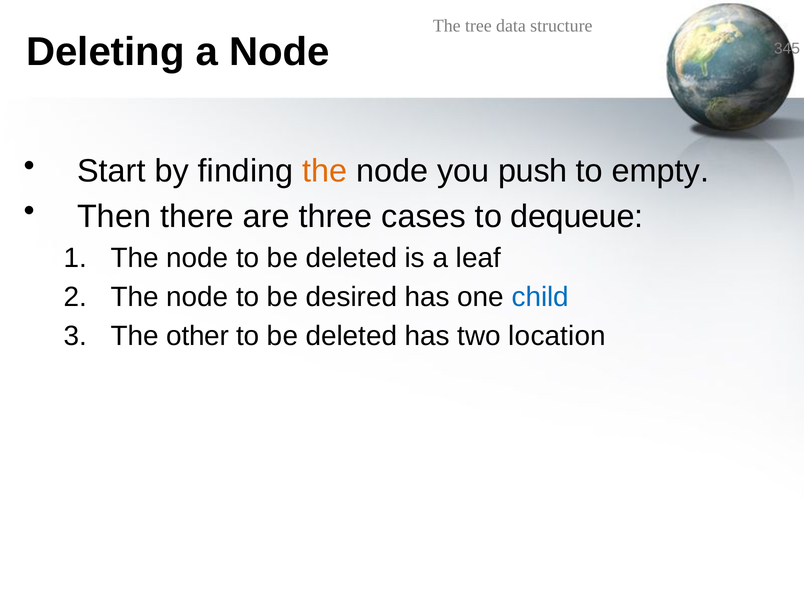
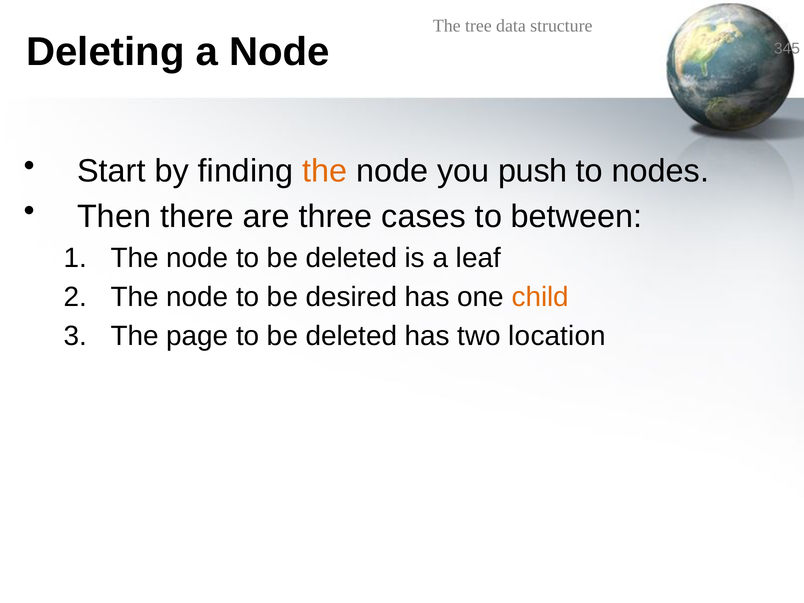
empty: empty -> nodes
dequeue: dequeue -> between
child colour: blue -> orange
other: other -> page
